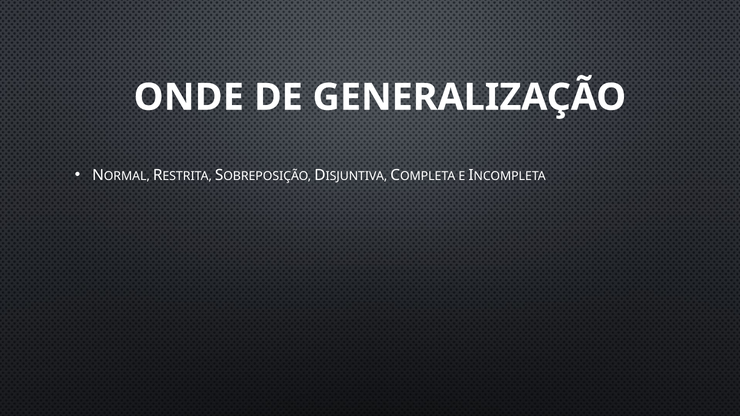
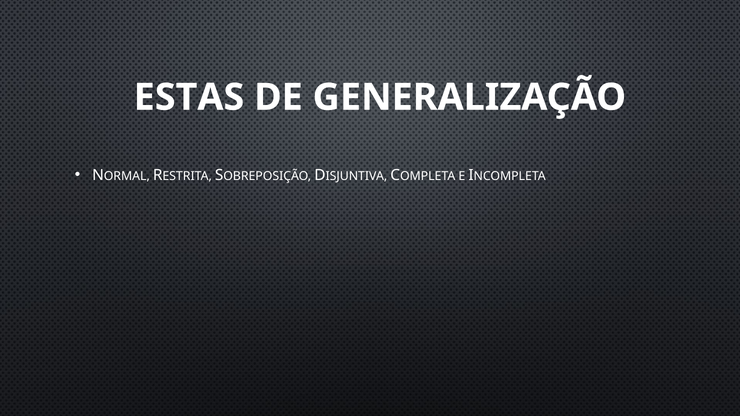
ONDE: ONDE -> ESTAS
